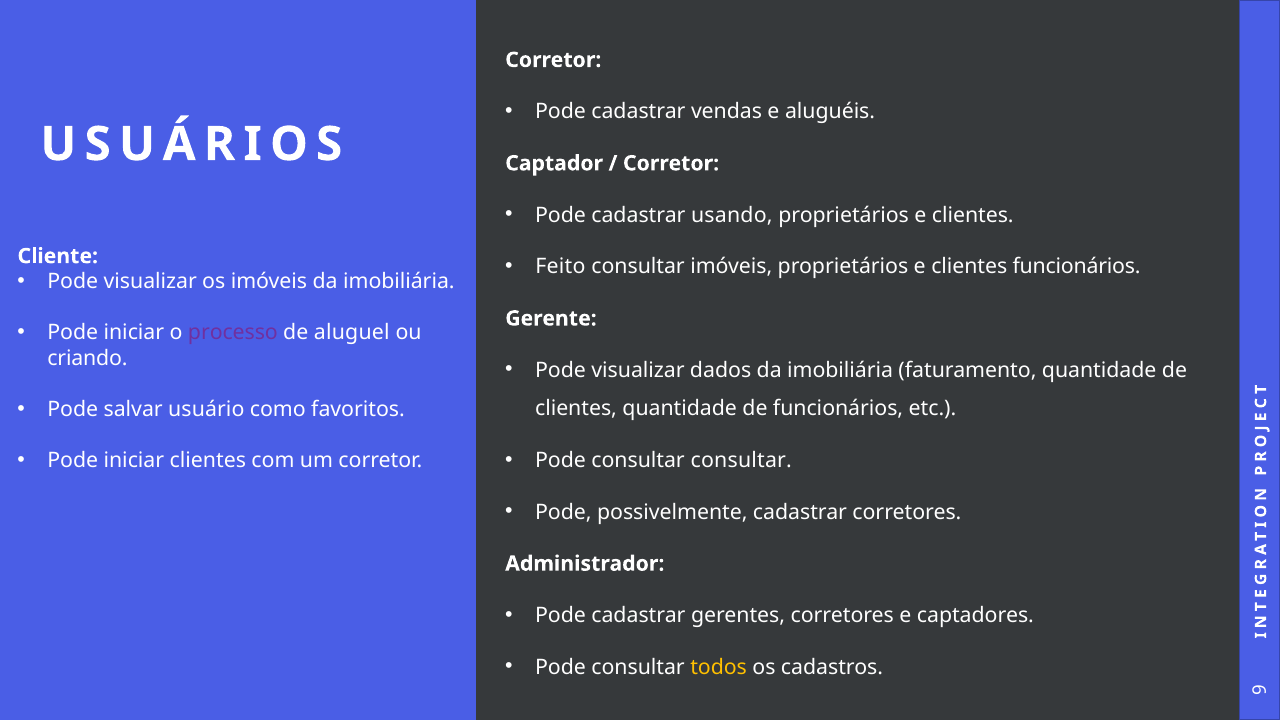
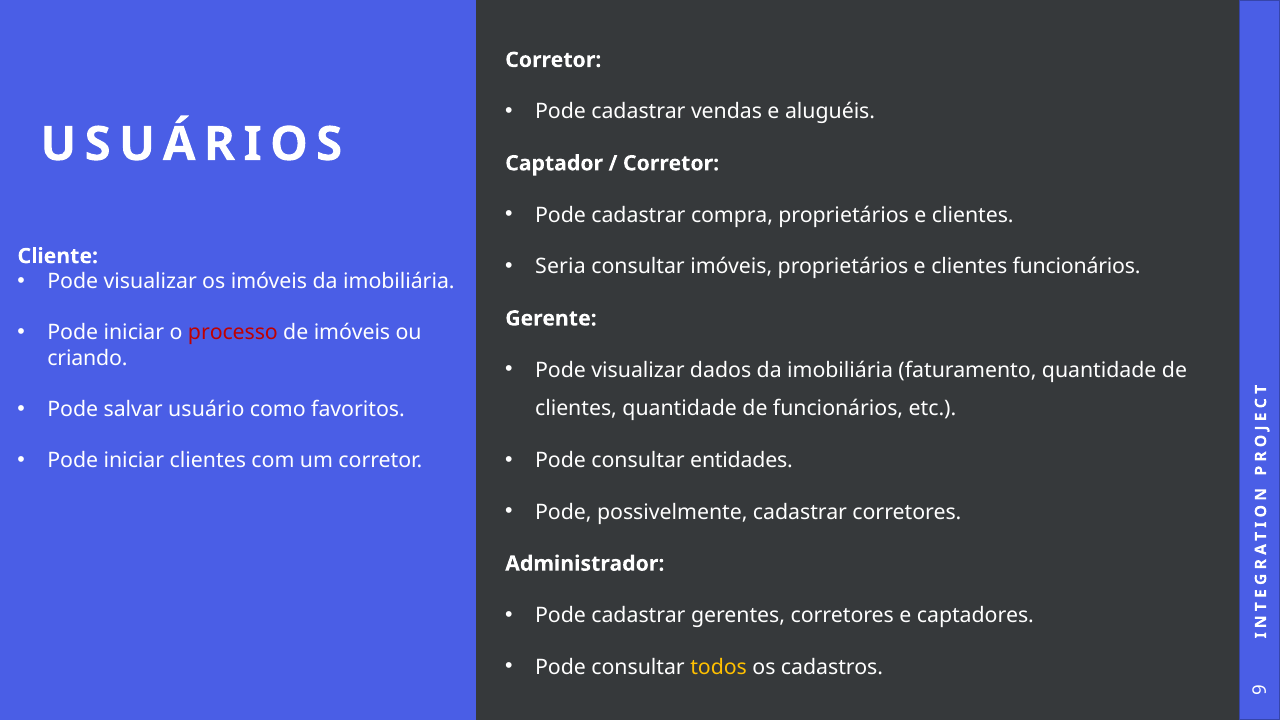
usando: usando -> compra
Feito: Feito -> Seria
processo colour: purple -> red
de aluguel: aluguel -> imóveis
consultar consultar: consultar -> entidades
